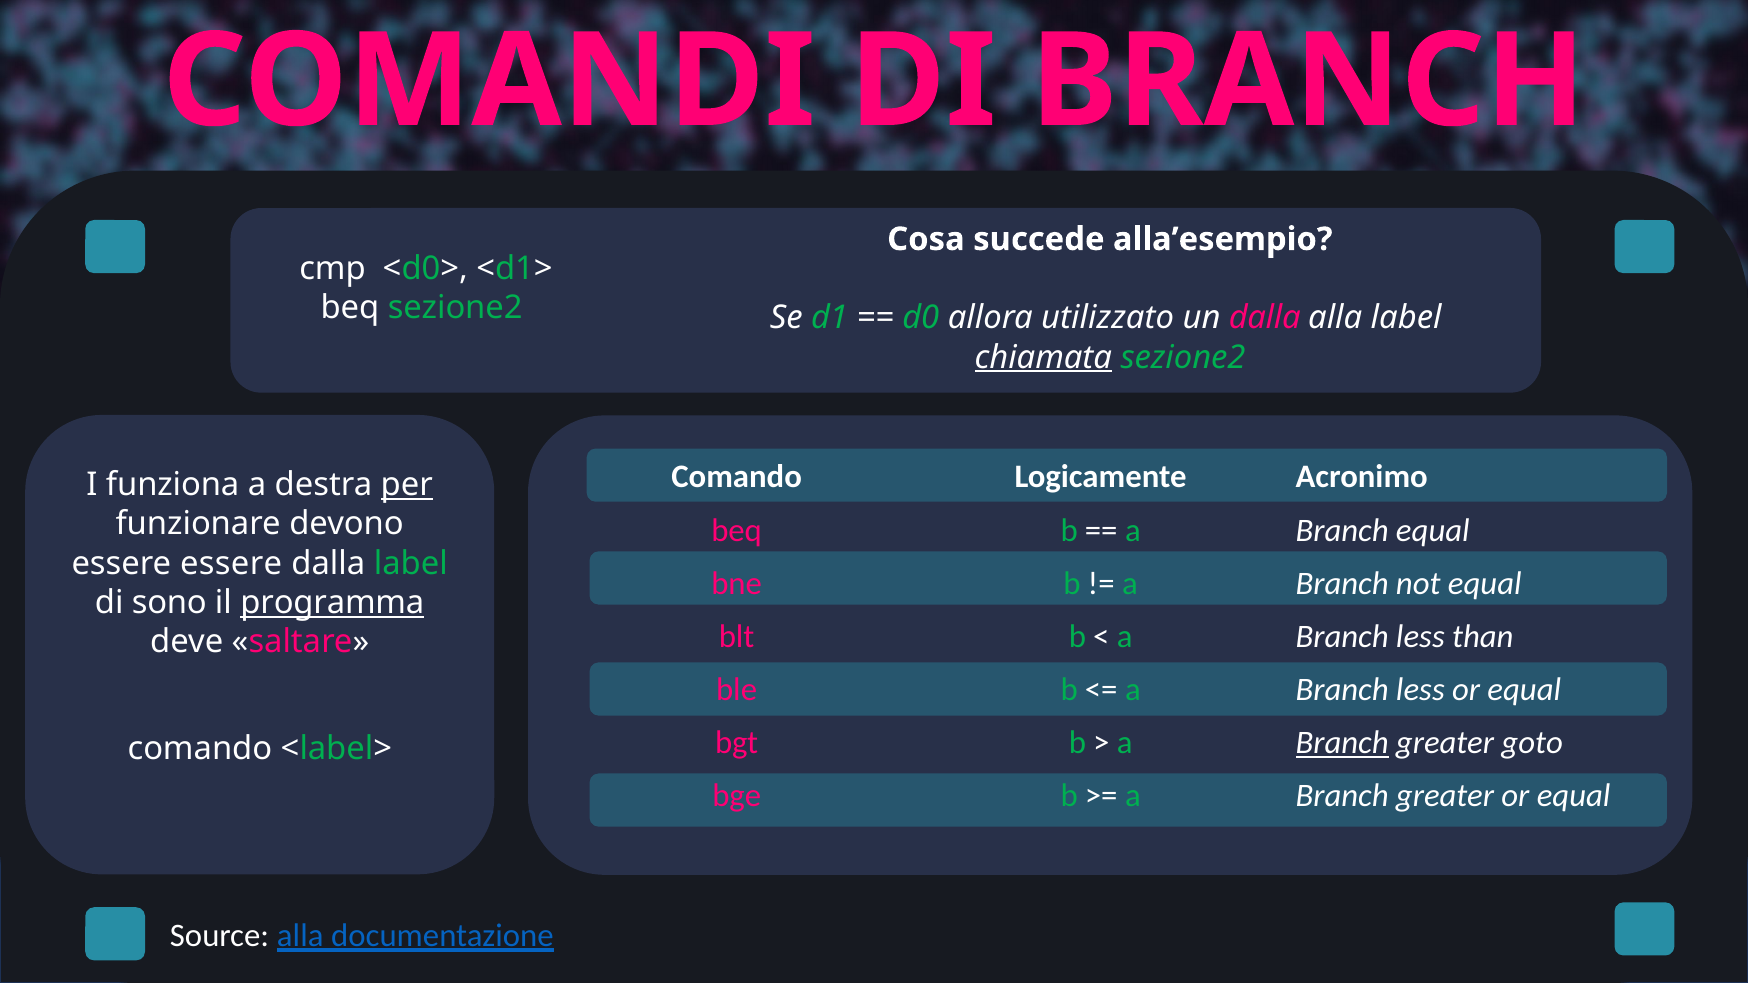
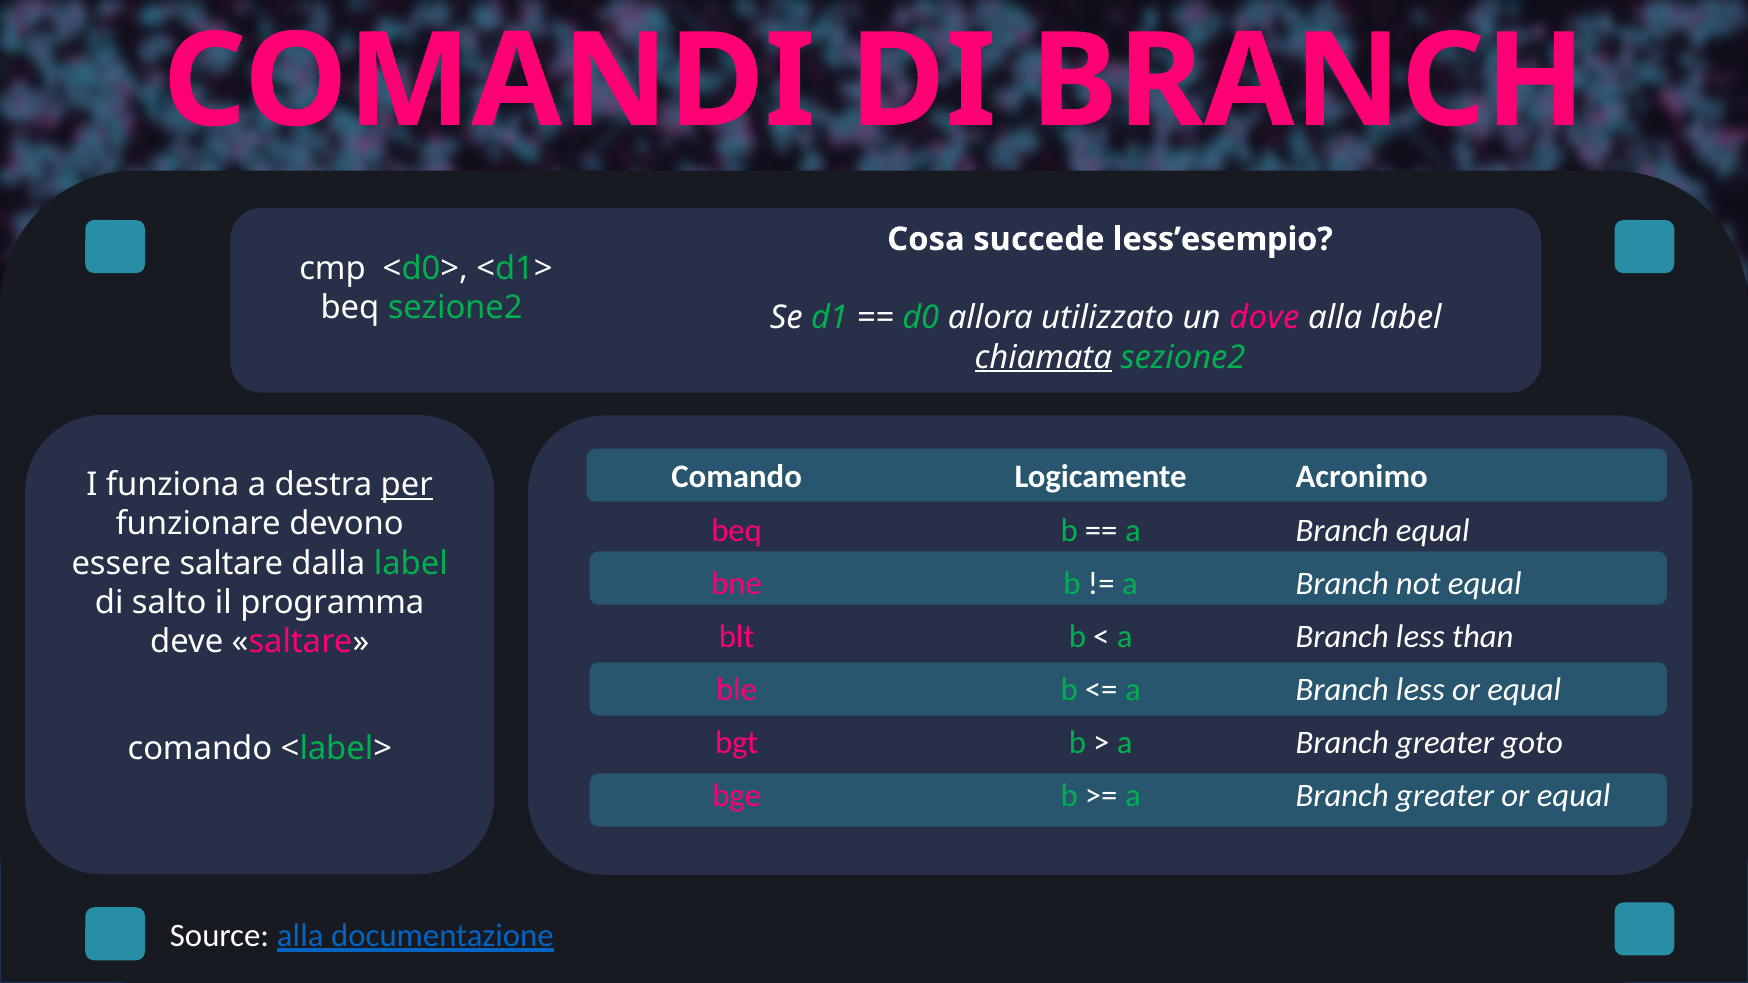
alla’esempio: alla’esempio -> less’esempio
un dalla: dalla -> dove
essere essere: essere -> saltare
sono: sono -> salto
programma underline: present -> none
Branch at (1342, 743) underline: present -> none
